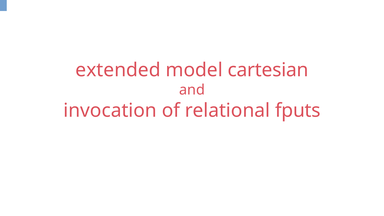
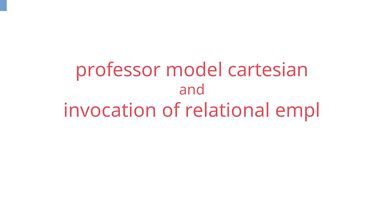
extended: extended -> professor
fputs: fputs -> empl
